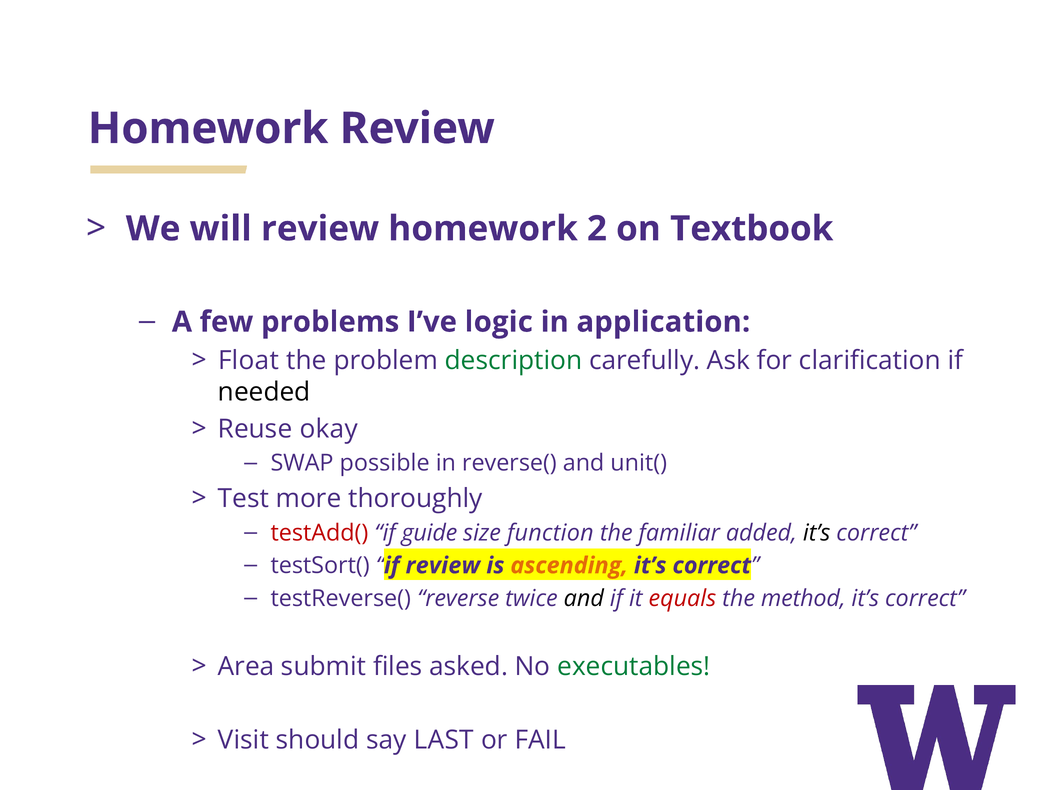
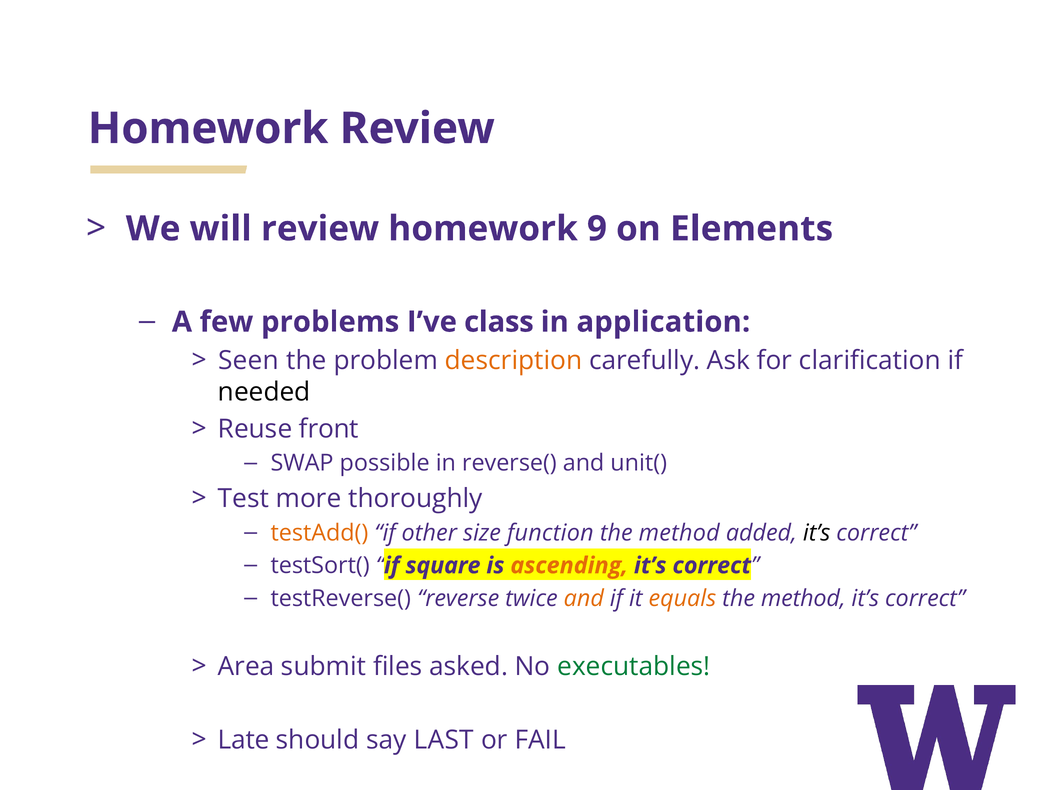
2: 2 -> 9
Textbook: Textbook -> Elements
logic: logic -> class
Float: Float -> Seen
description colour: green -> orange
okay: okay -> front
testAdd( colour: red -> orange
guide: guide -> other
familiar at (679, 533): familiar -> method
if review: review -> square
and at (584, 598) colour: black -> orange
equals colour: red -> orange
Visit: Visit -> Late
